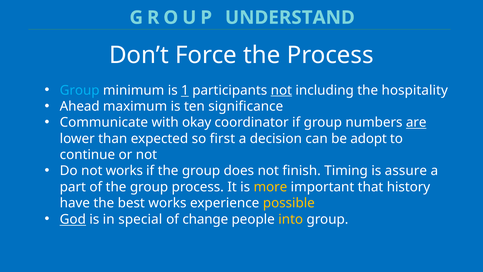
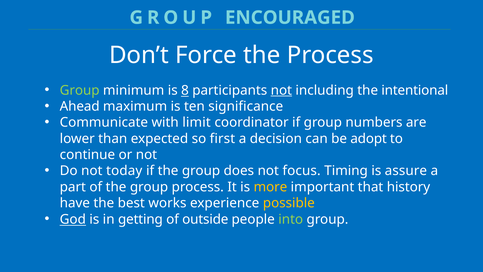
UNDERSTAND: UNDERSTAND -> ENCOURAGED
Group at (80, 90) colour: light blue -> light green
1: 1 -> 8
hospitality: hospitality -> intentional
okay: okay -> limit
are underline: present -> none
not works: works -> today
finish: finish -> focus
special: special -> getting
change: change -> outside
into colour: yellow -> light green
